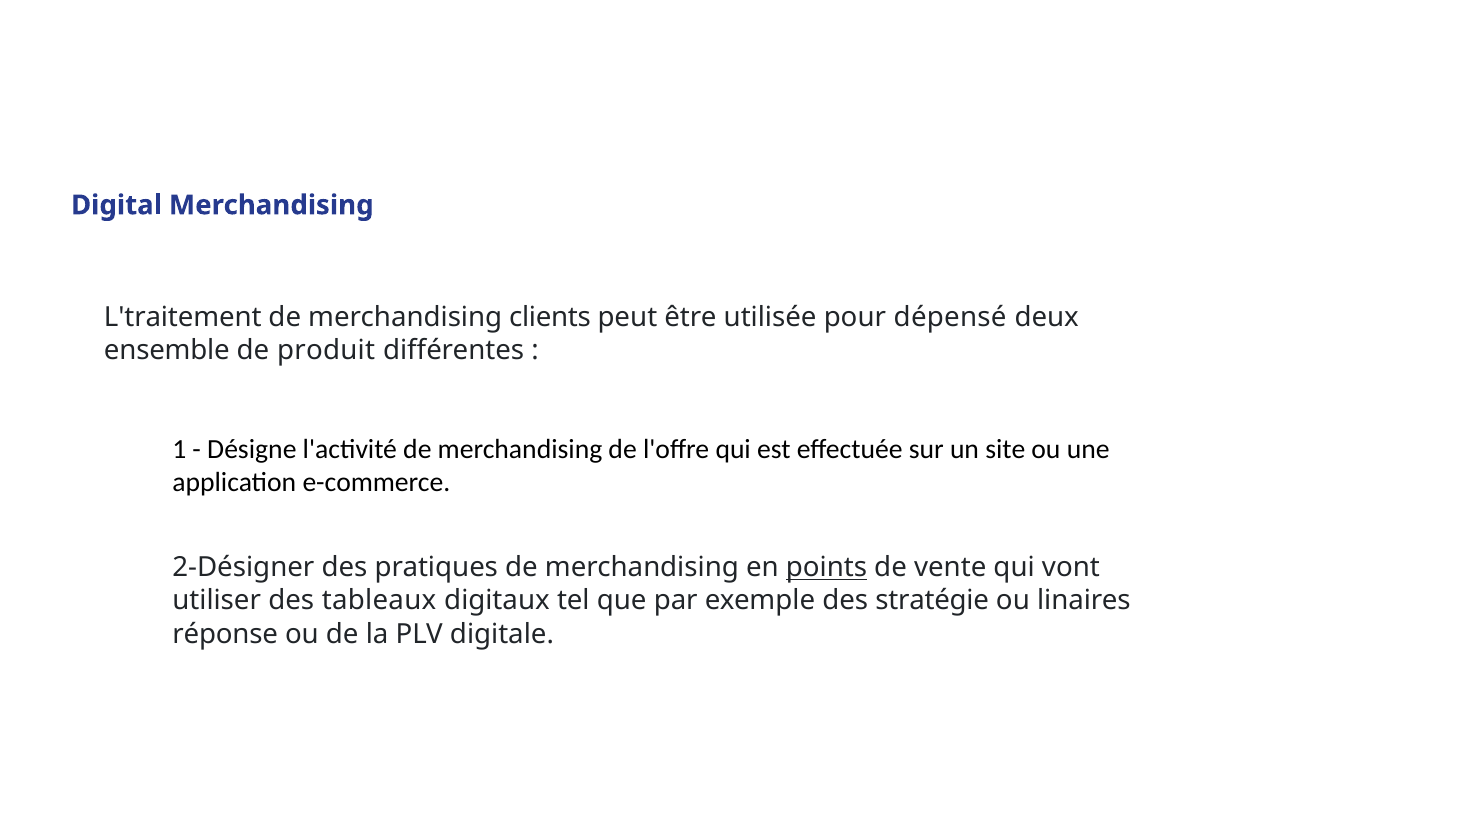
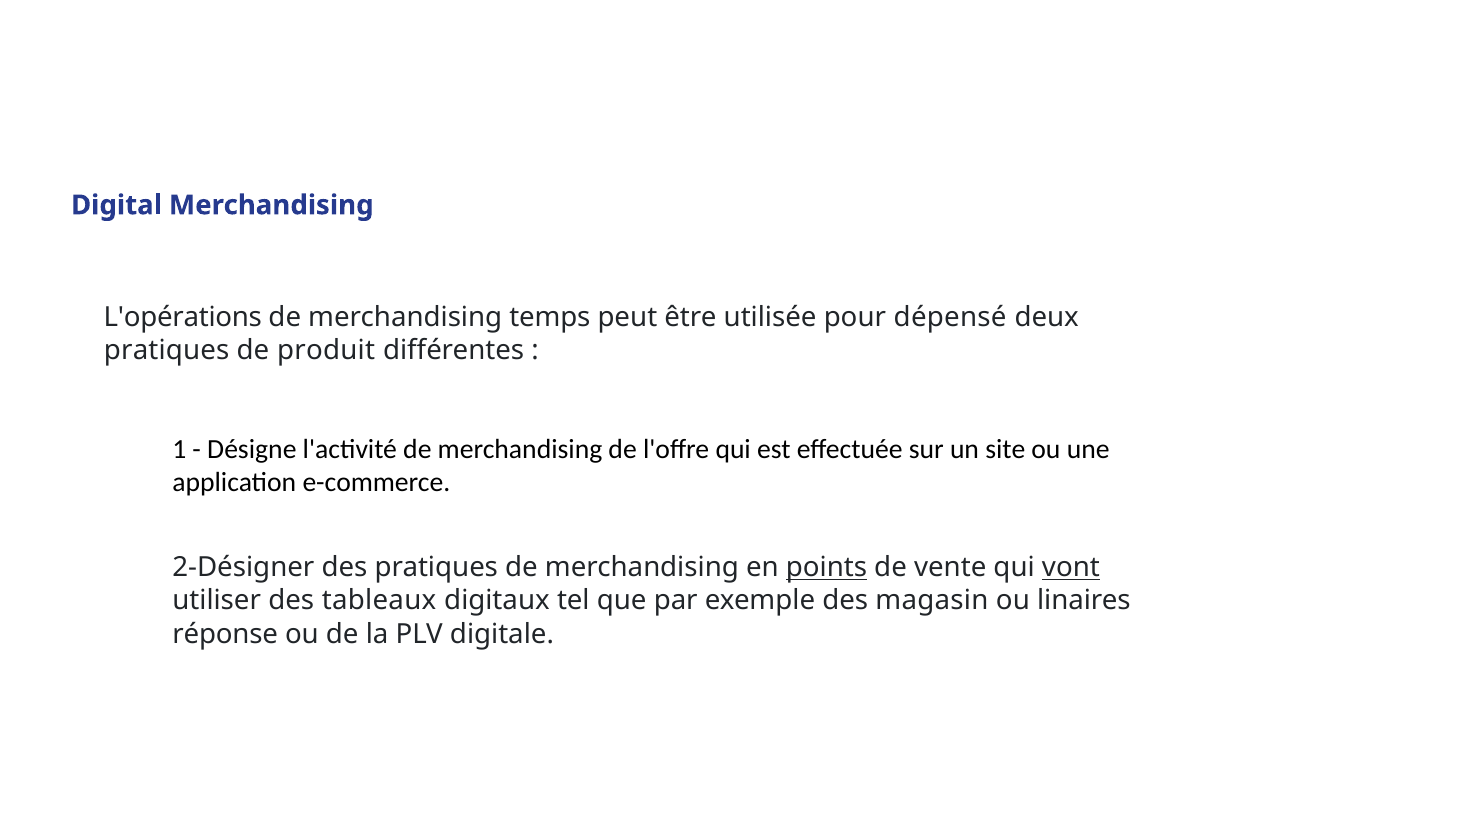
L'traitement: L'traitement -> L'opérations
clients: clients -> temps
ensemble at (167, 351): ensemble -> pratiques
vont underline: none -> present
stratégie: stratégie -> magasin
